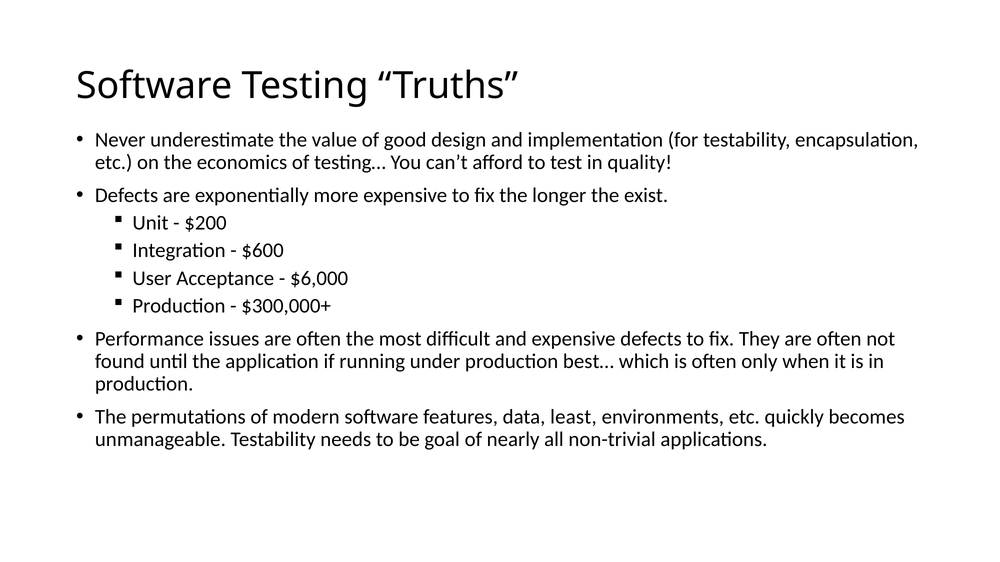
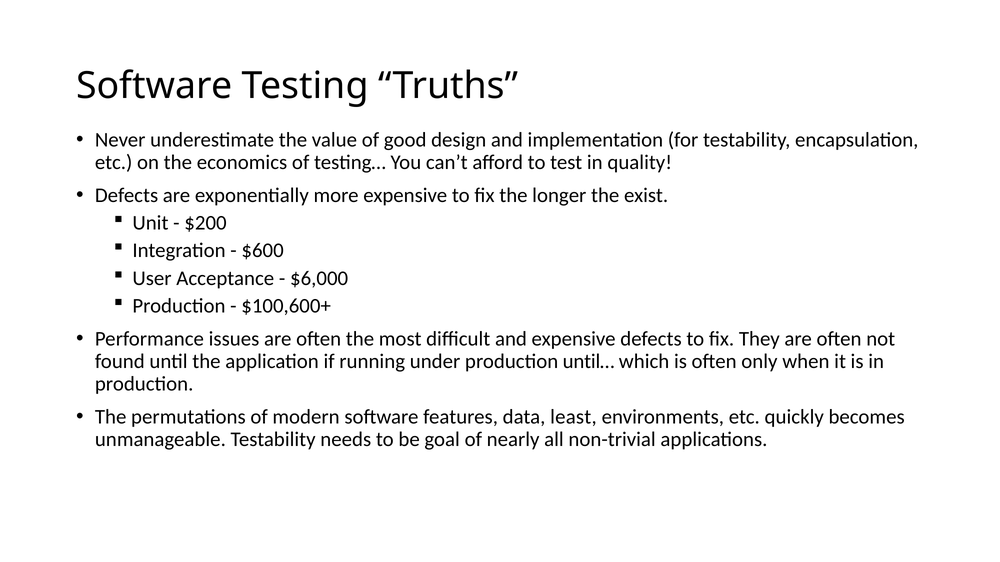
$300,000+: $300,000+ -> $100,600+
best…: best… -> until…
